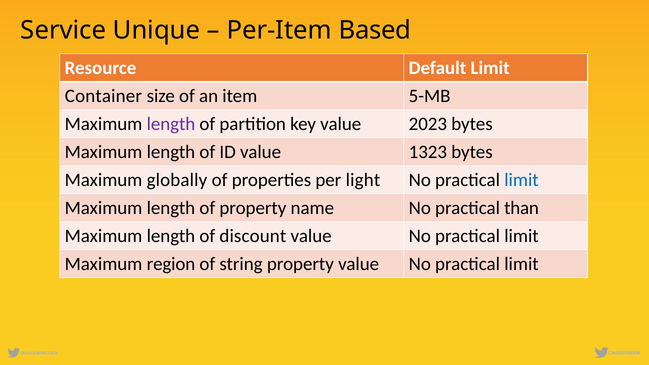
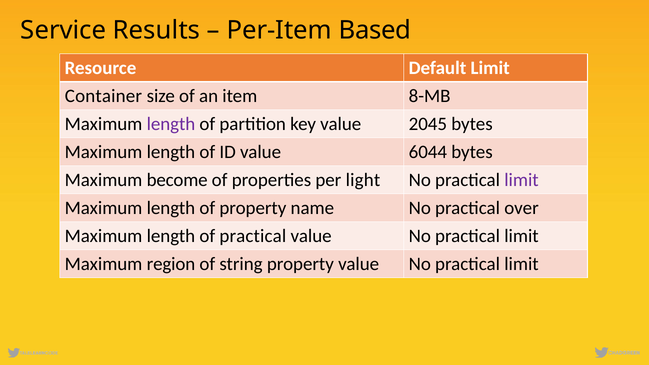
Unique: Unique -> Results
5-MB: 5-MB -> 8-MB
2023: 2023 -> 2045
1323: 1323 -> 6044
globally: globally -> become
limit at (521, 180) colour: blue -> purple
than: than -> over
of discount: discount -> practical
